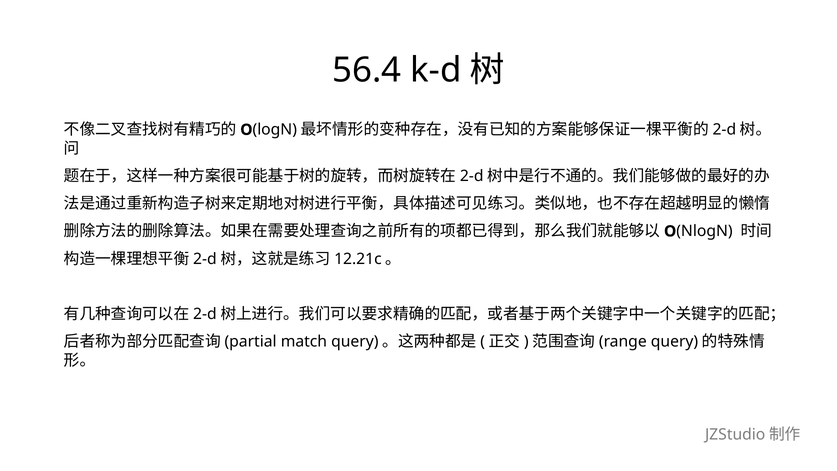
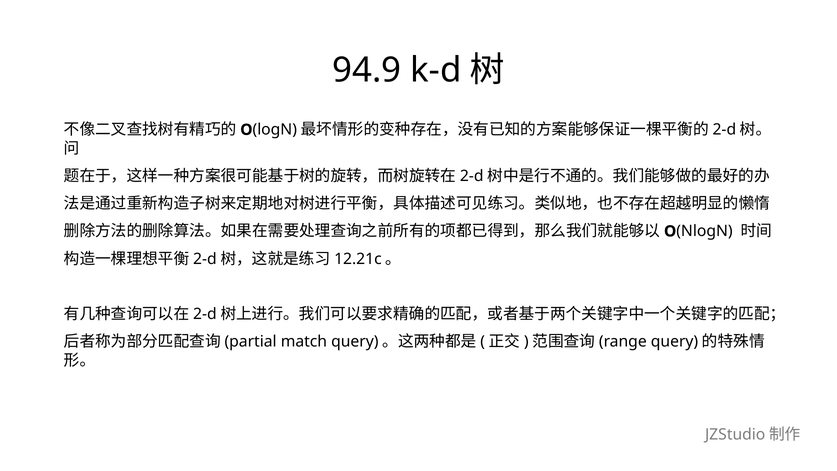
56.4: 56.4 -> 94.9
